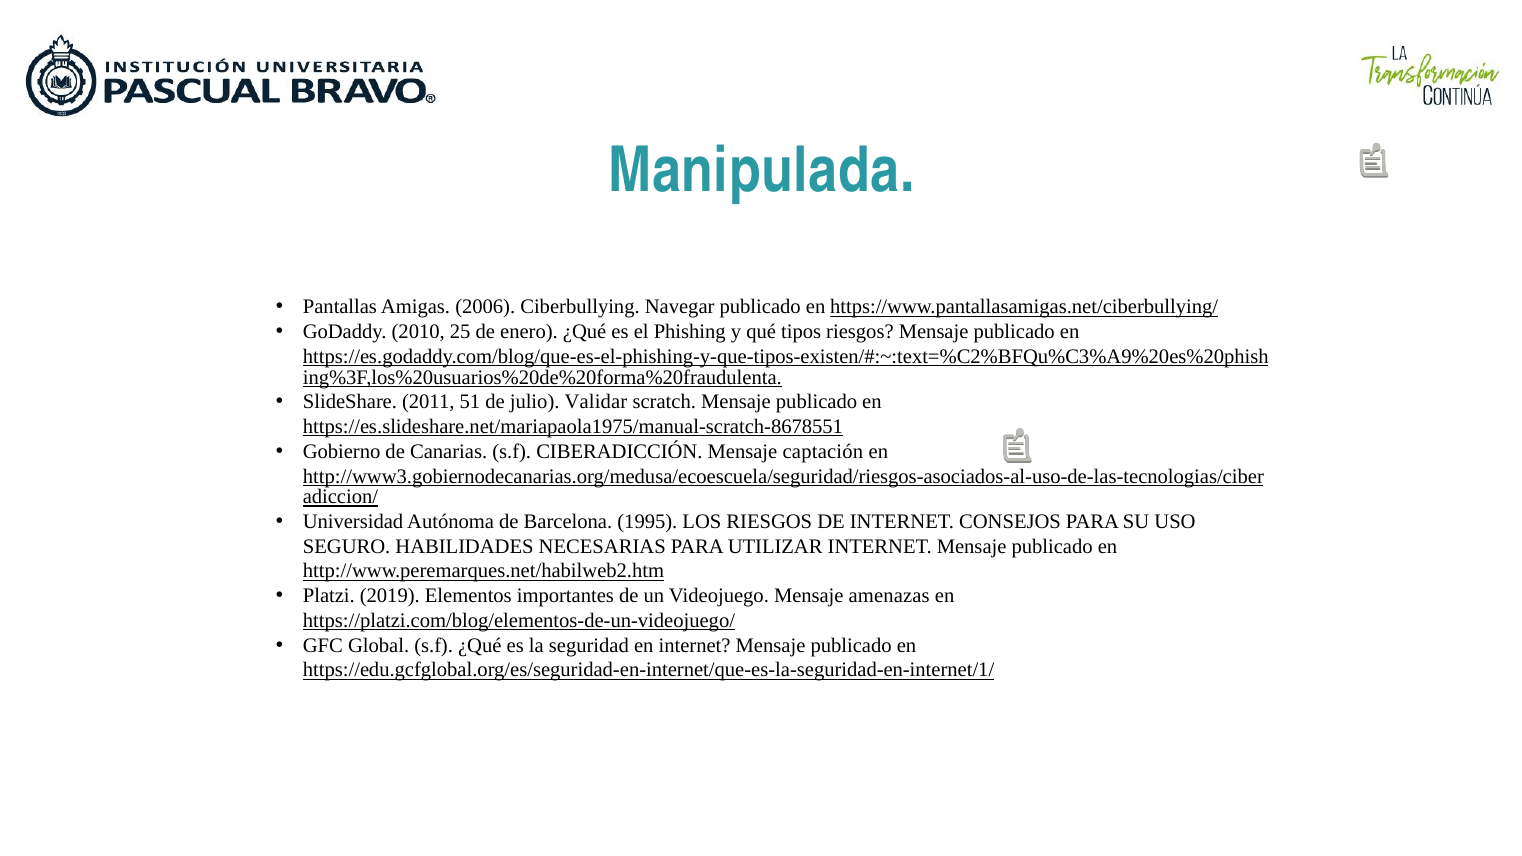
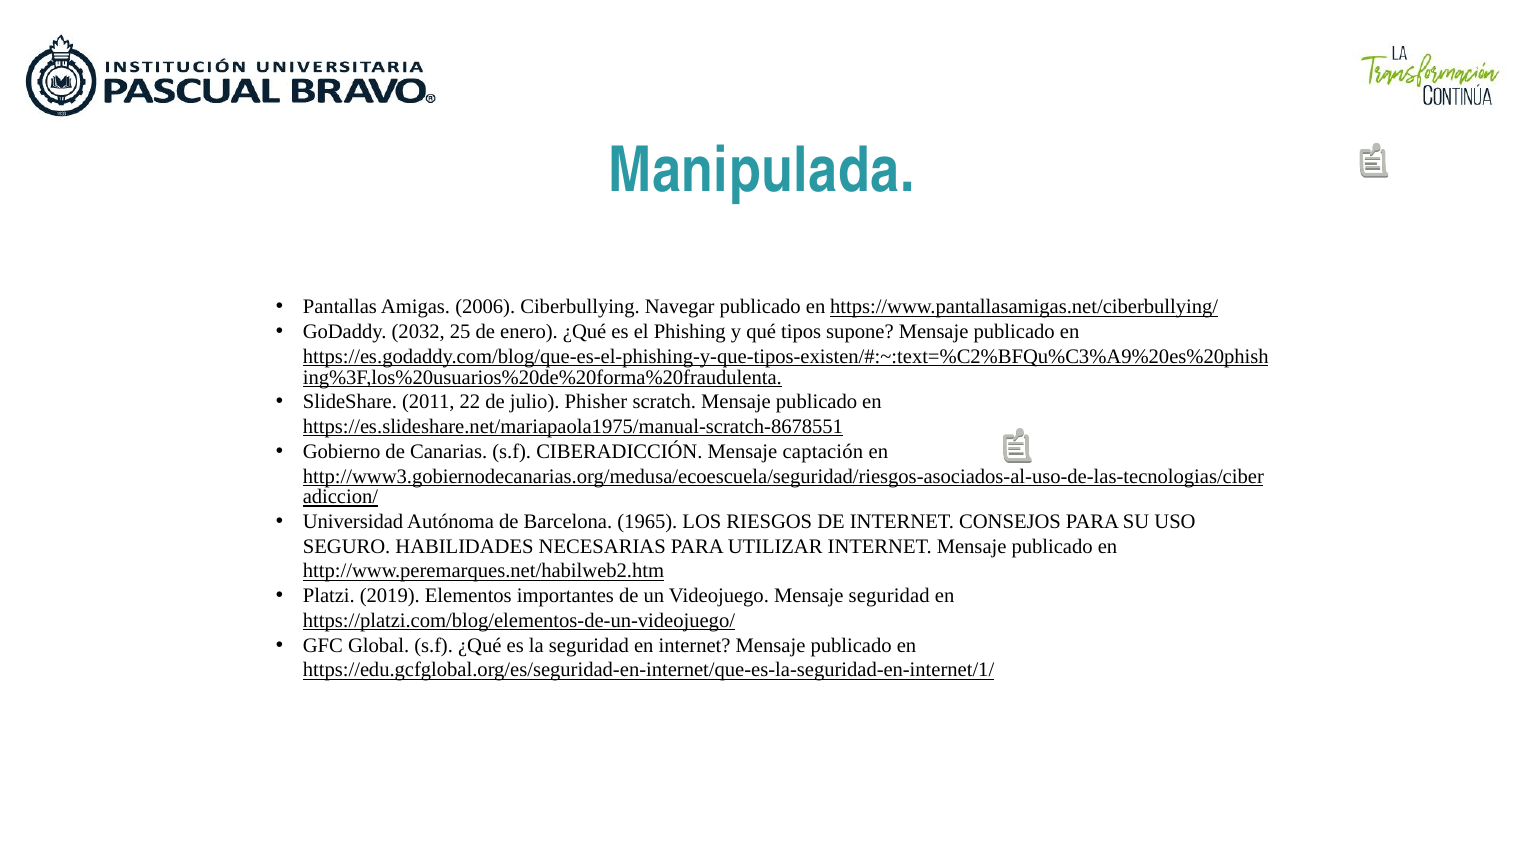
2010: 2010 -> 2032
tipos riesgos: riesgos -> supone
51: 51 -> 22
Validar: Validar -> Phisher
1995: 1995 -> 1965
Mensaje amenazas: amenazas -> seguridad
